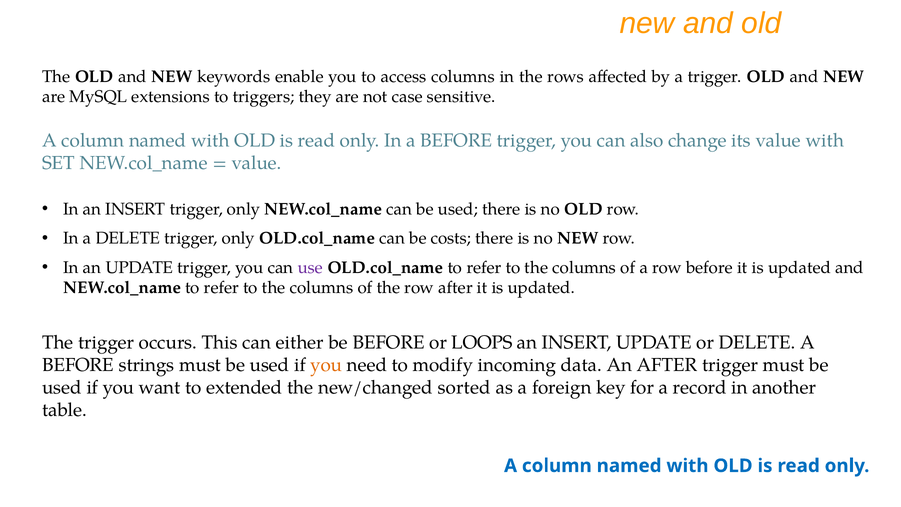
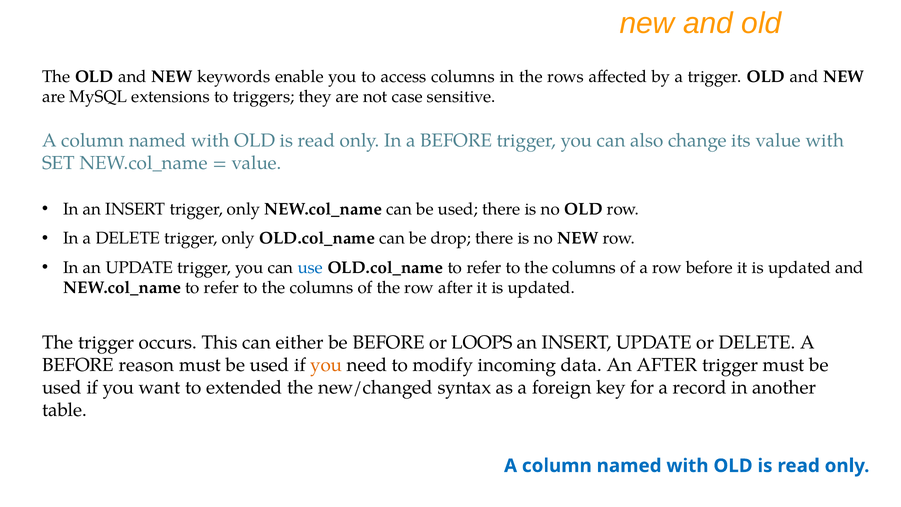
costs: costs -> drop
use colour: purple -> blue
strings: strings -> reason
sorted: sorted -> syntax
